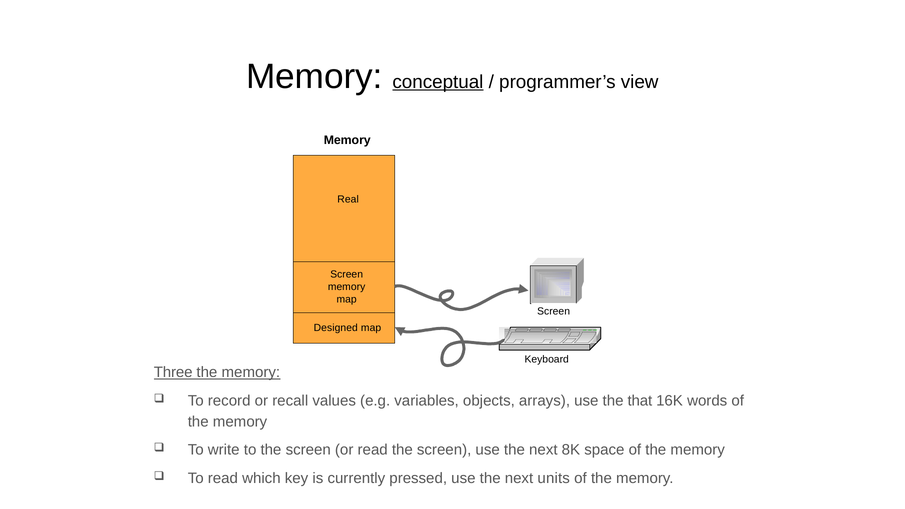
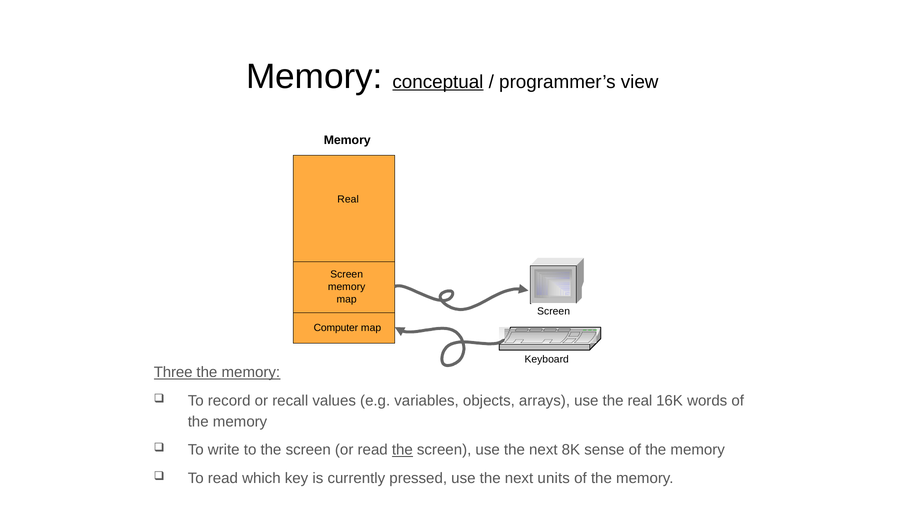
Designed: Designed -> Computer
the that: that -> real
the at (402, 450) underline: none -> present
space: space -> sense
